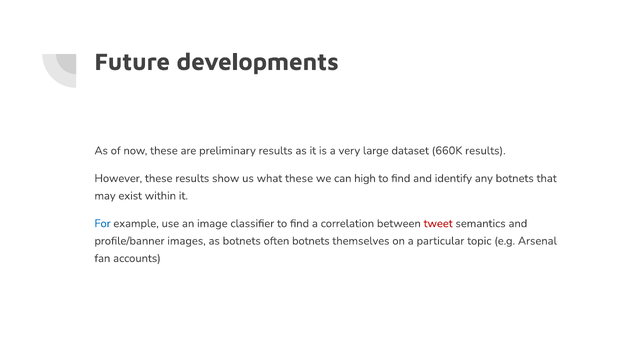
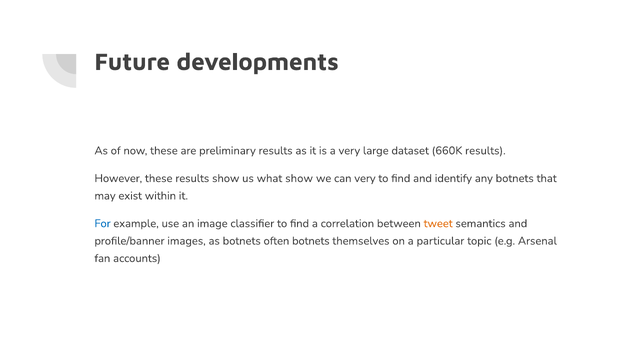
what these: these -> show
can high: high -> very
tweet colour: red -> orange
